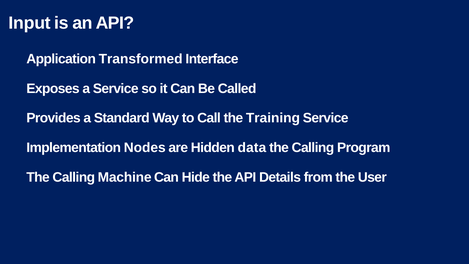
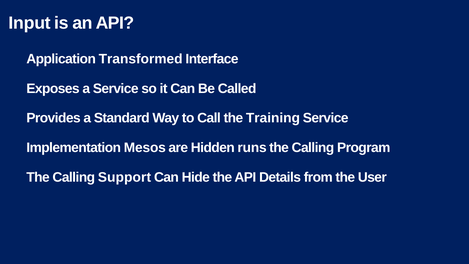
Nodes: Nodes -> Mesos
data: data -> runs
Machine: Machine -> Support
